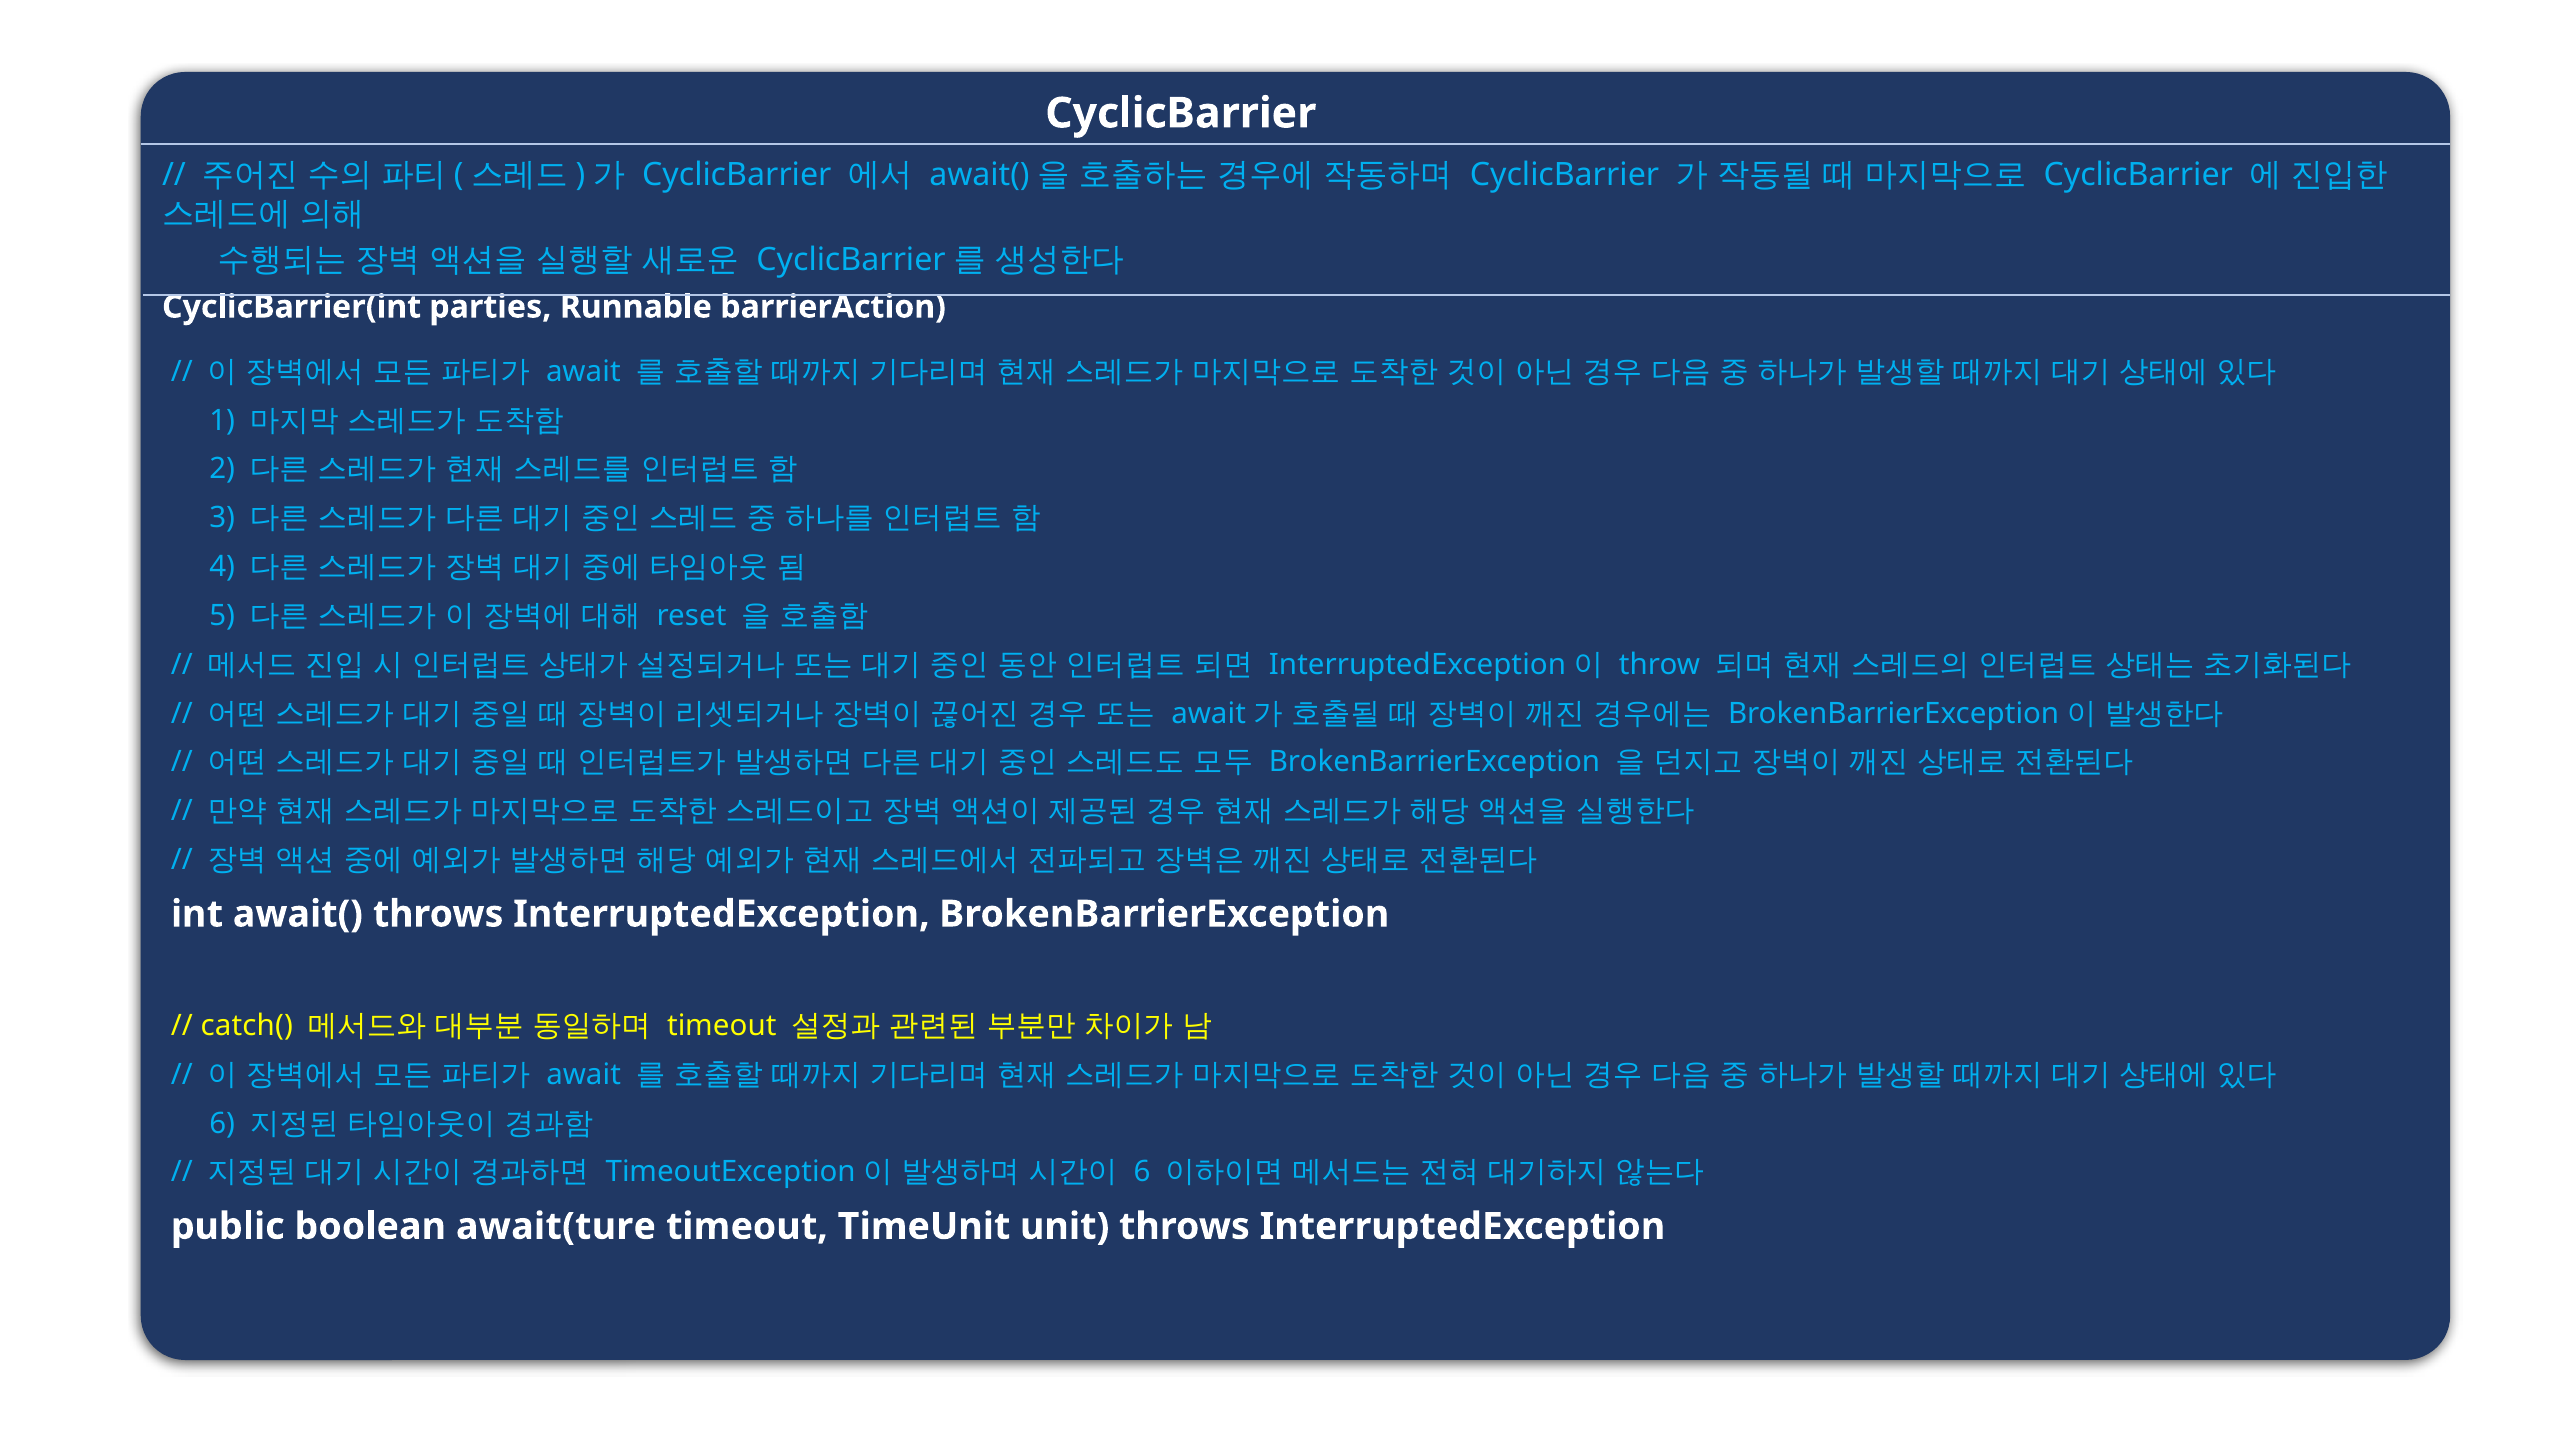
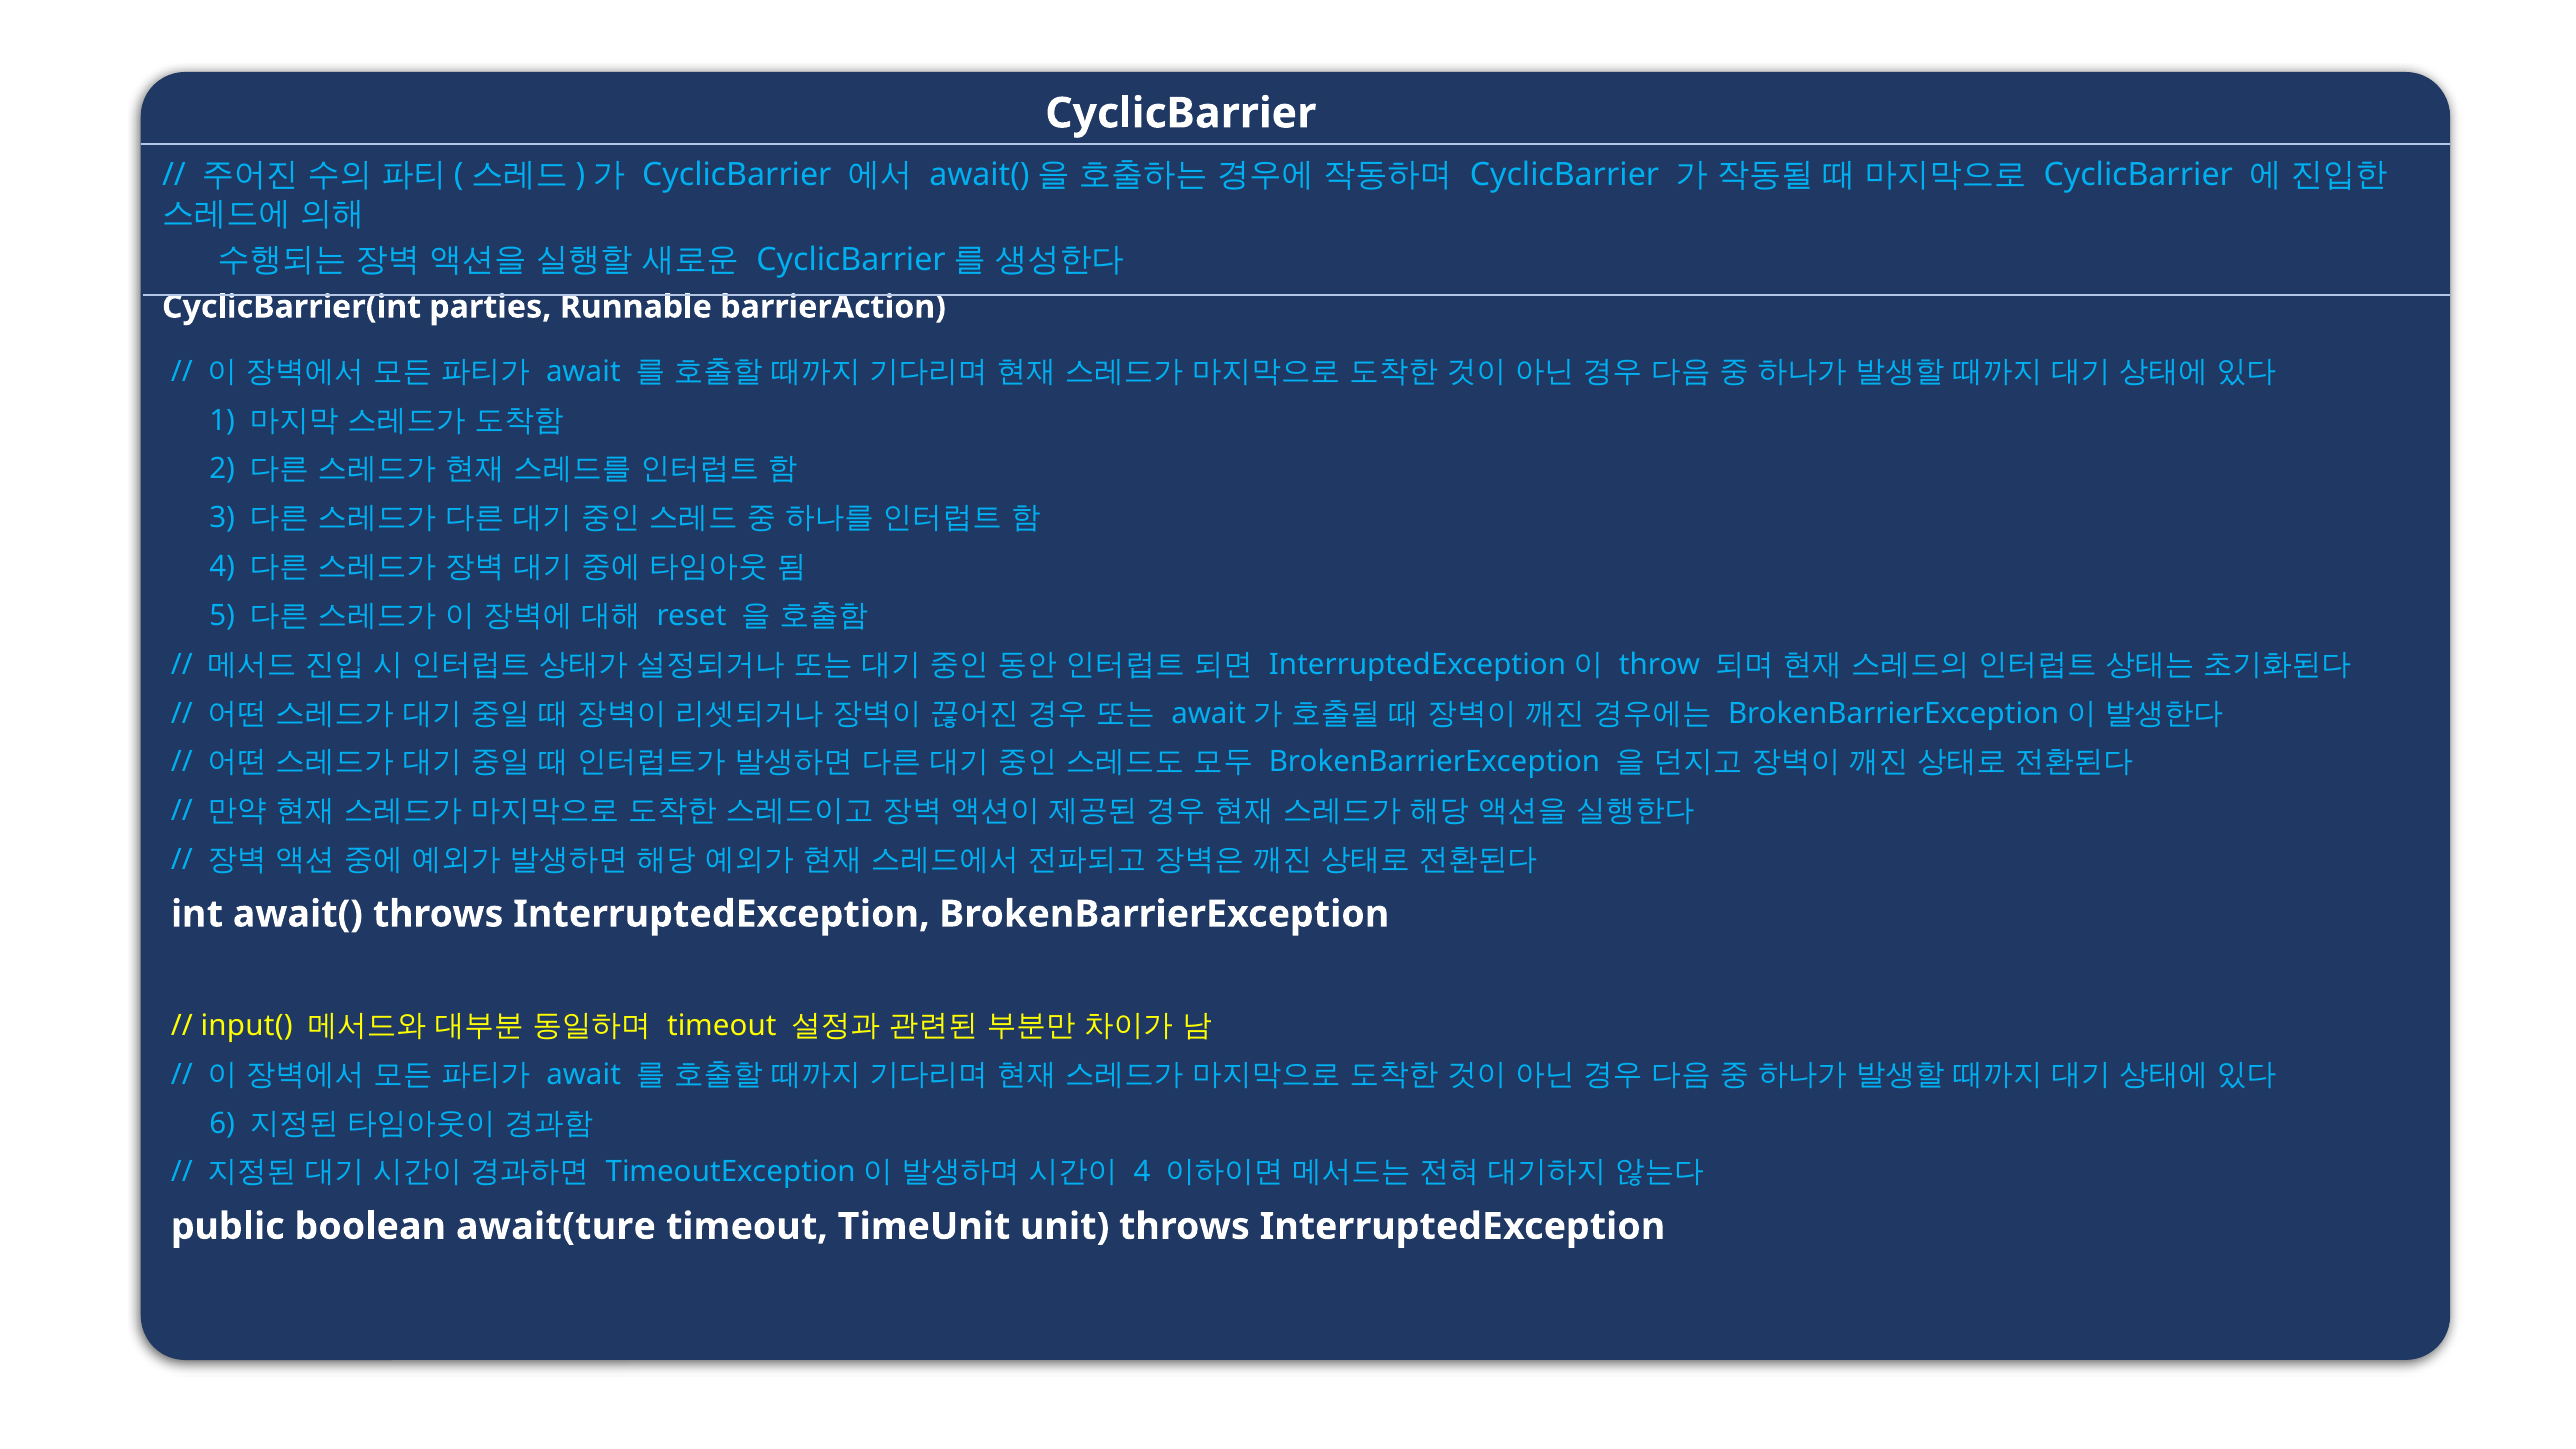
catch(: catch( -> input(
6 at (1142, 1172): 6 -> 4
